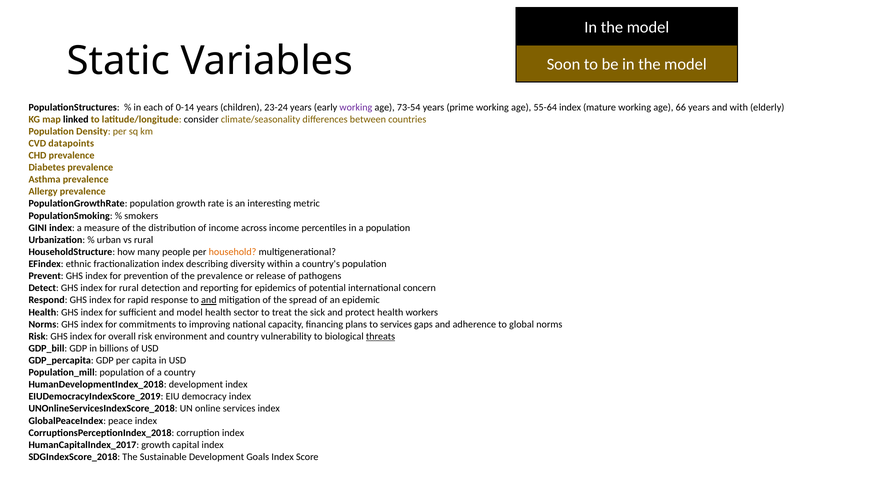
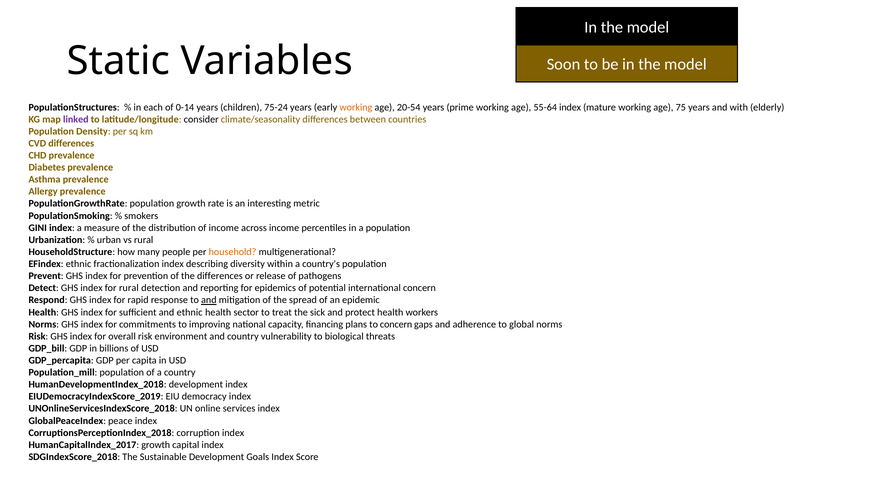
23-24: 23-24 -> 75-24
working at (356, 107) colour: purple -> orange
73-54: 73-54 -> 20-54
66: 66 -> 75
linked colour: black -> purple
CVD datapoints: datapoints -> differences
the prevalence: prevalence -> differences
and model: model -> ethnic
to services: services -> concern
threats underline: present -> none
